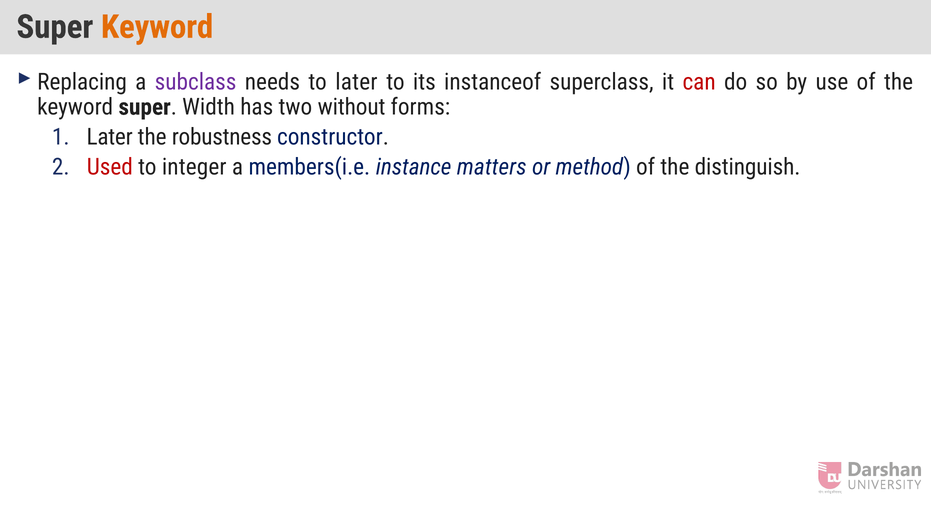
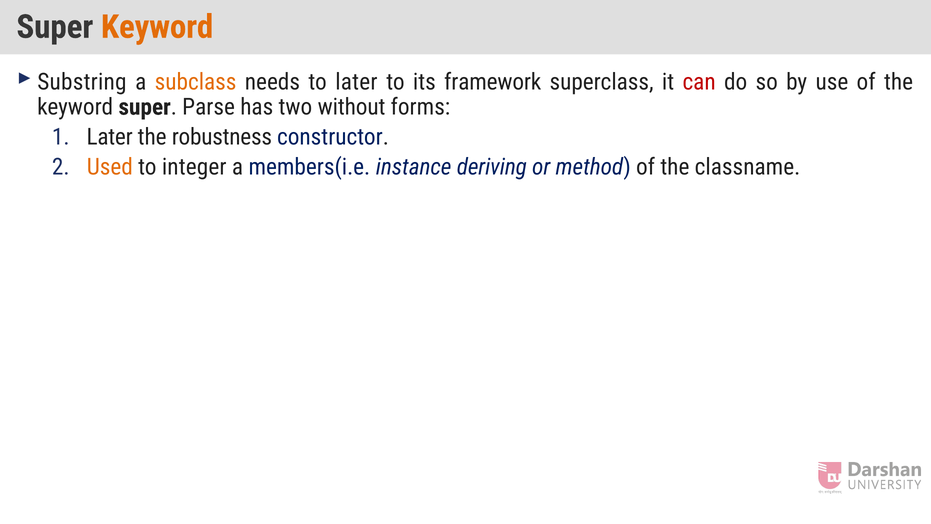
Replacing: Replacing -> Substring
subclass colour: purple -> orange
instanceof: instanceof -> framework
Width: Width -> Parse
Used colour: red -> orange
matters: matters -> deriving
distinguish: distinguish -> classname
